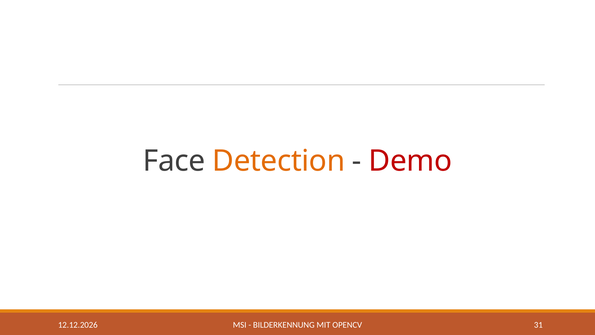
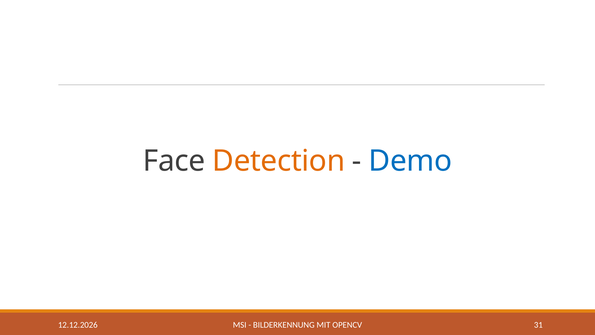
Demo colour: red -> blue
